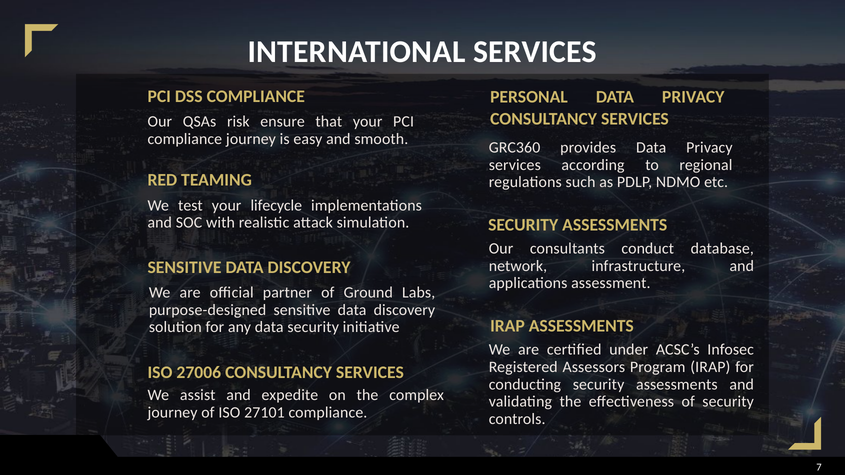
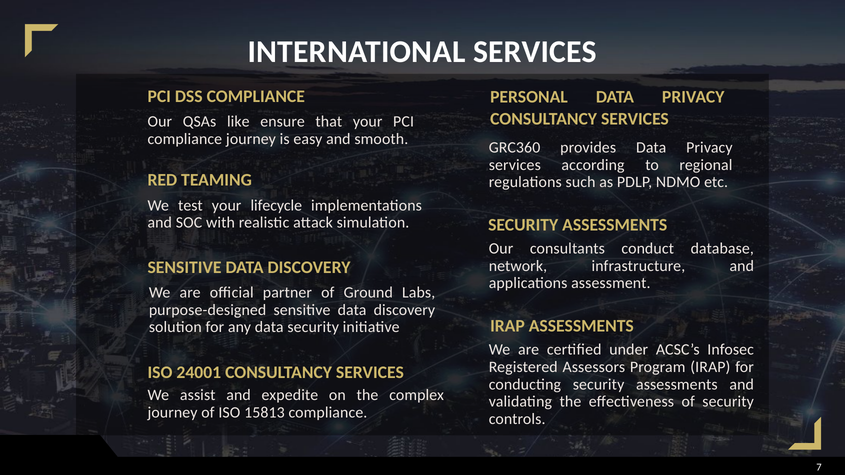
risk: risk -> like
27006: 27006 -> 24001
27101: 27101 -> 15813
